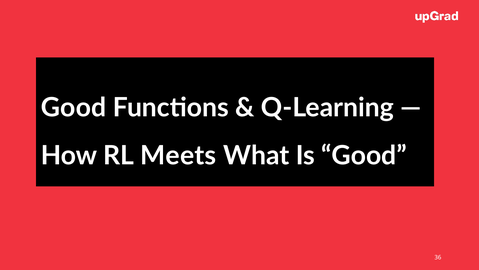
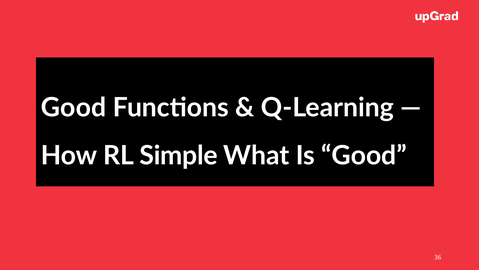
Meets: Meets -> Simple
